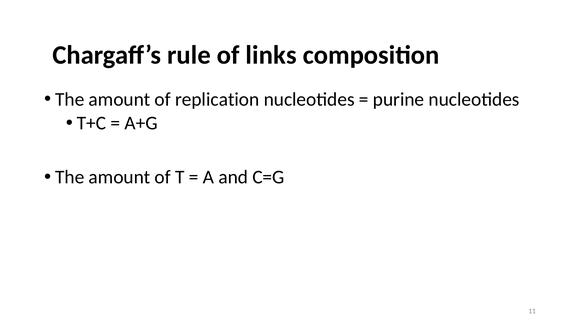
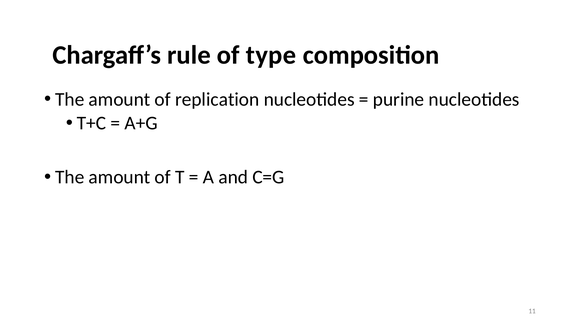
links: links -> type
